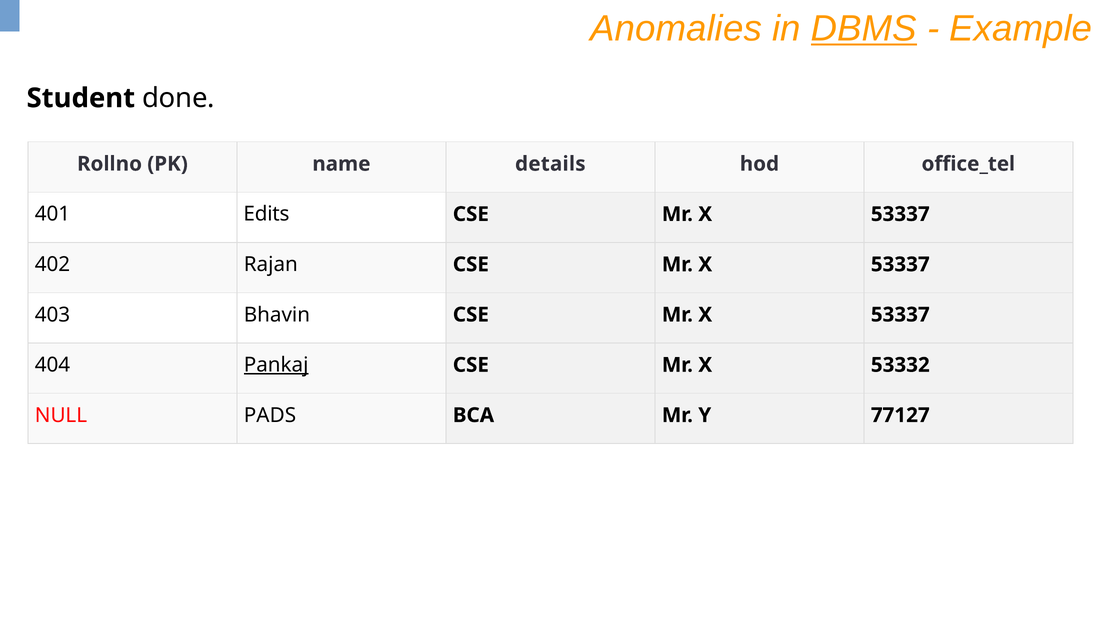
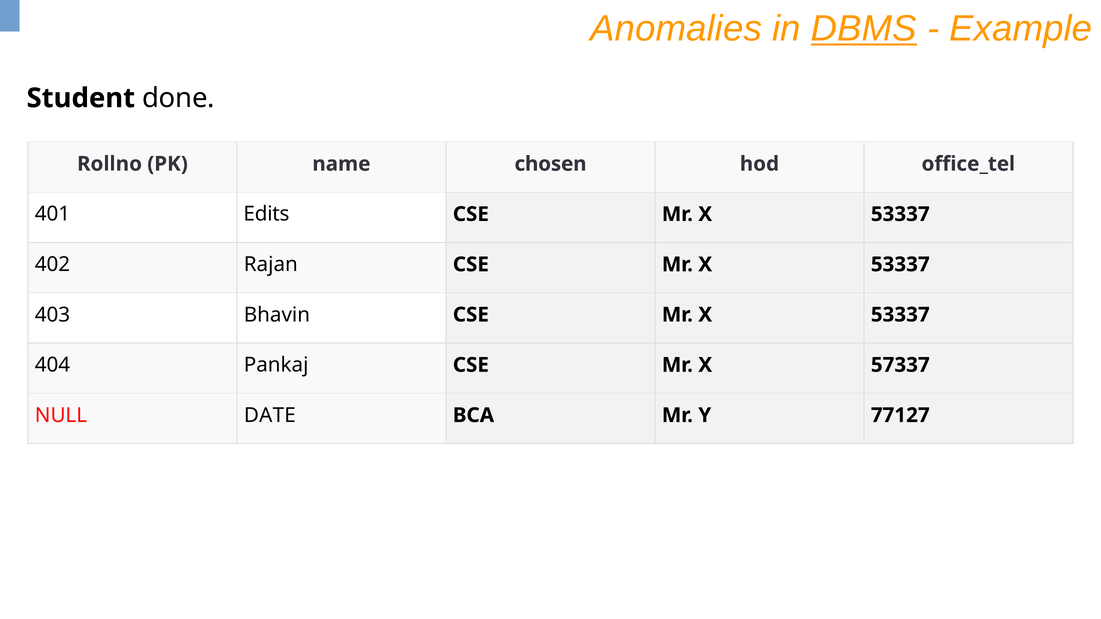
details: details -> chosen
Pankaj underline: present -> none
53332: 53332 -> 57337
PADS: PADS -> DATE
